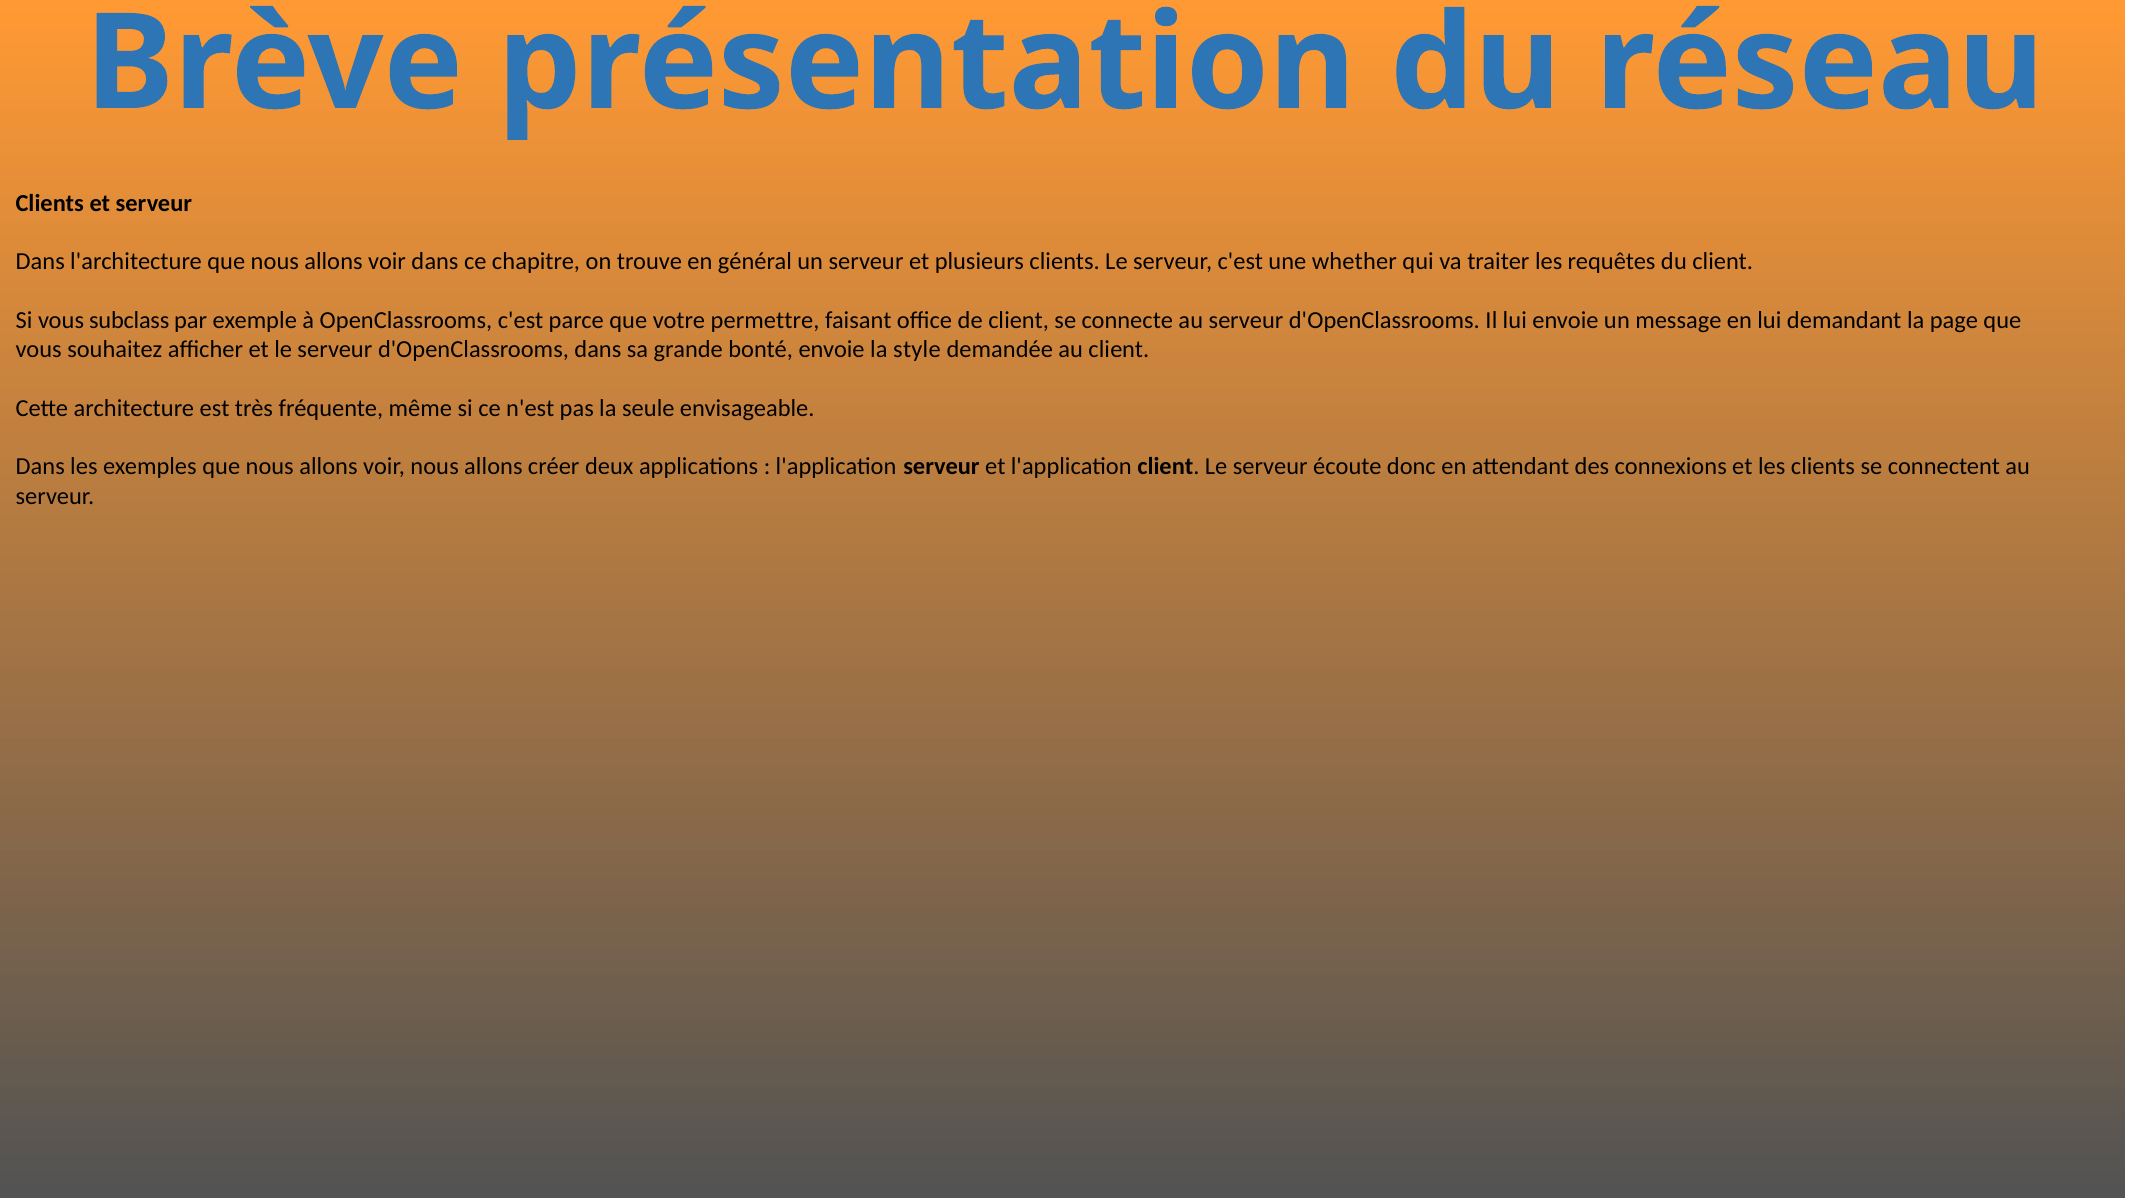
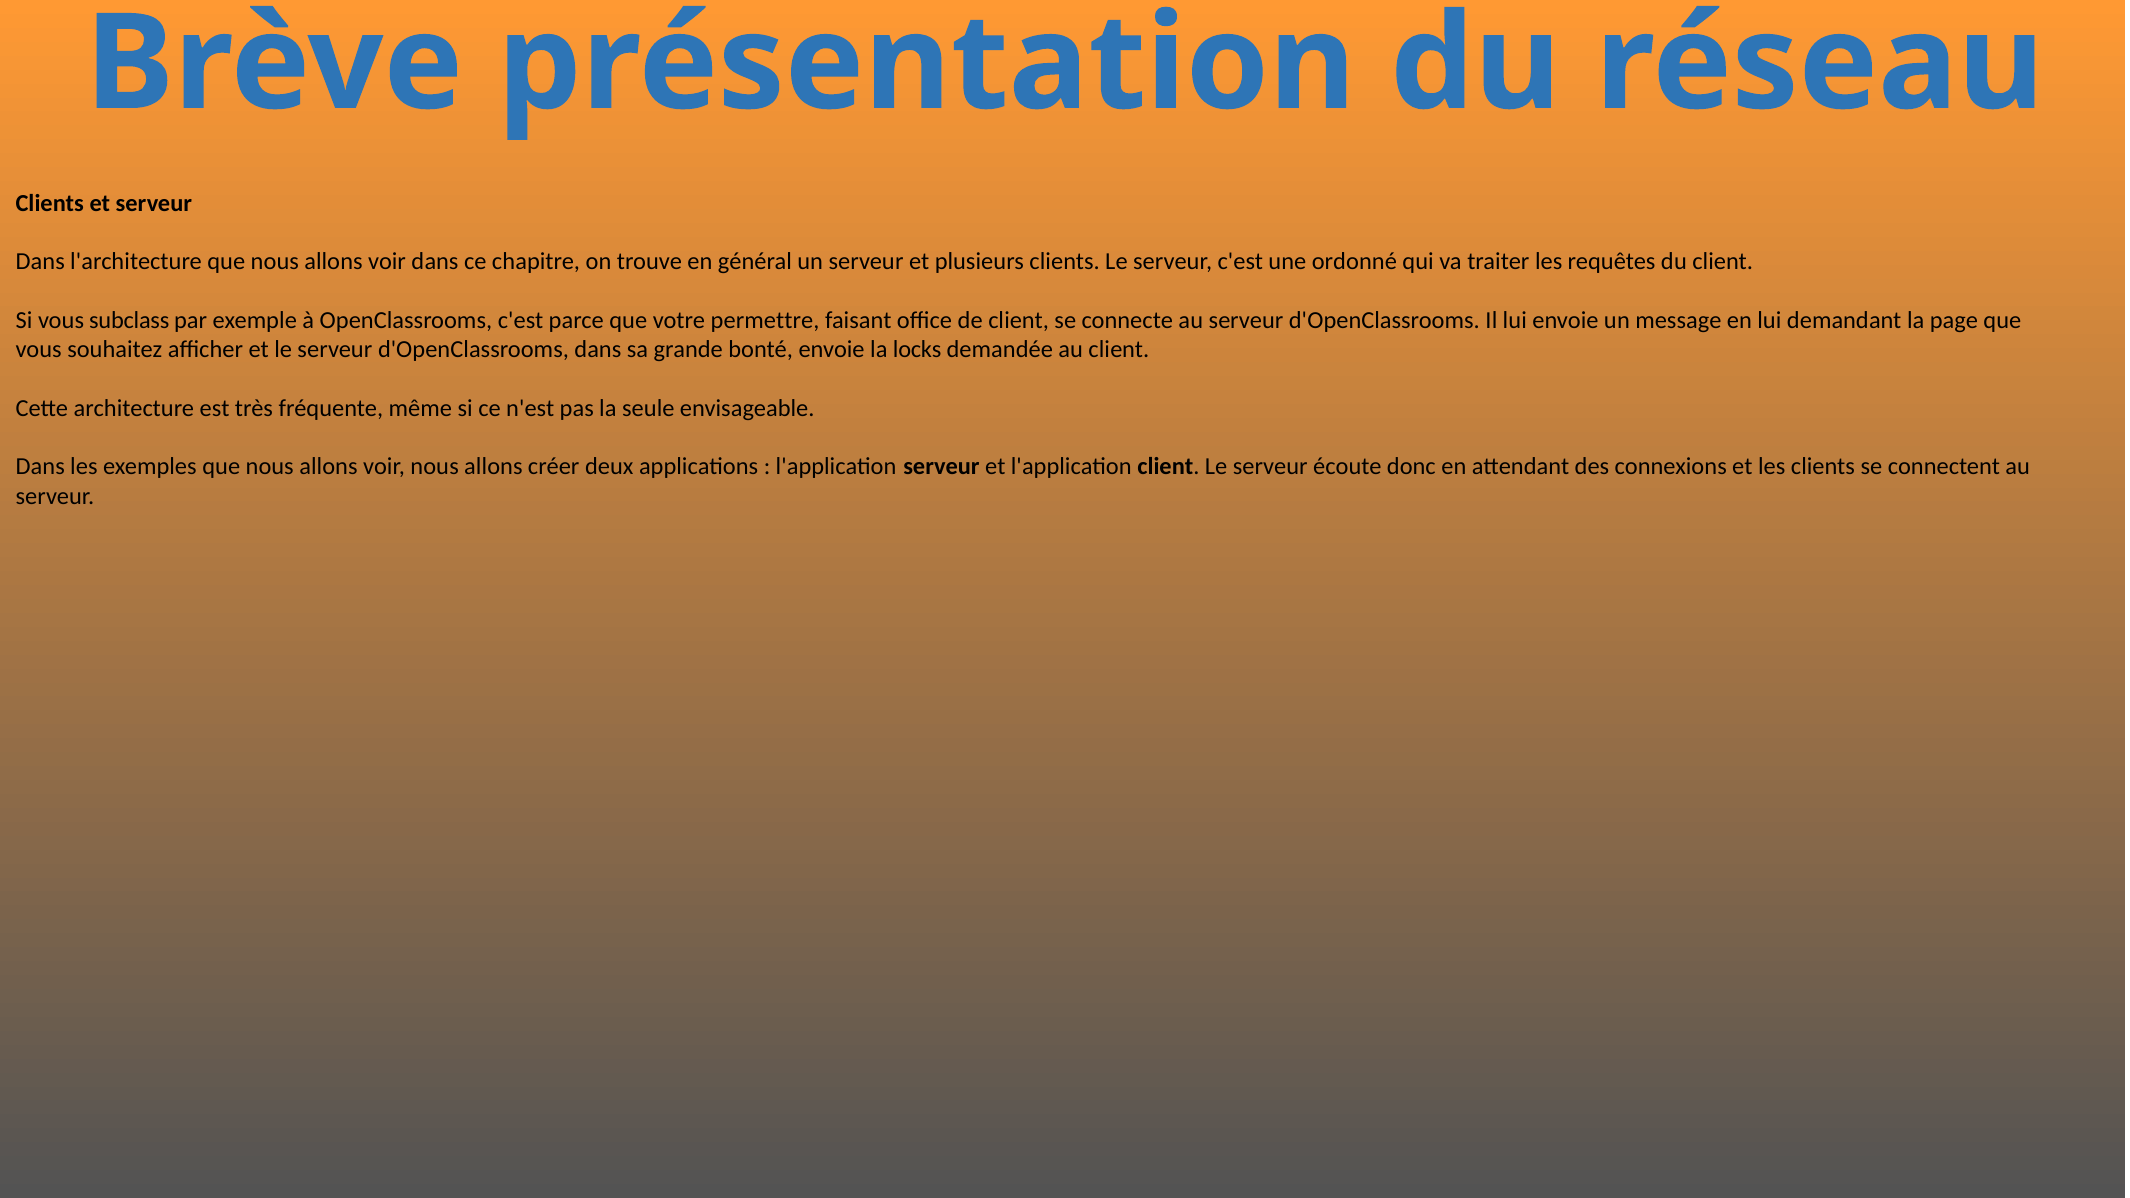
whether: whether -> ordonné
style: style -> locks
